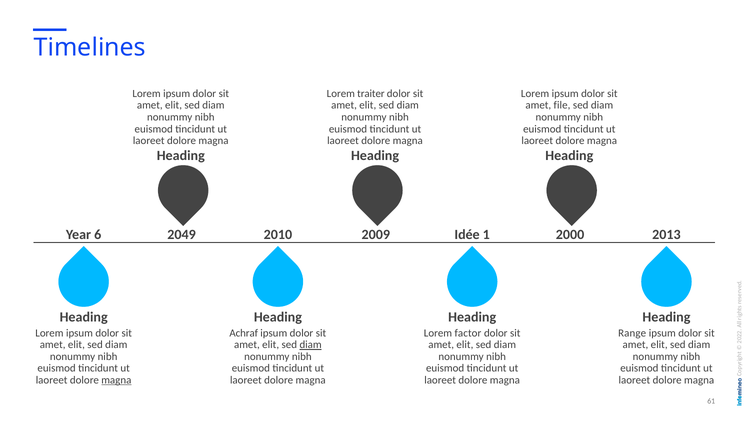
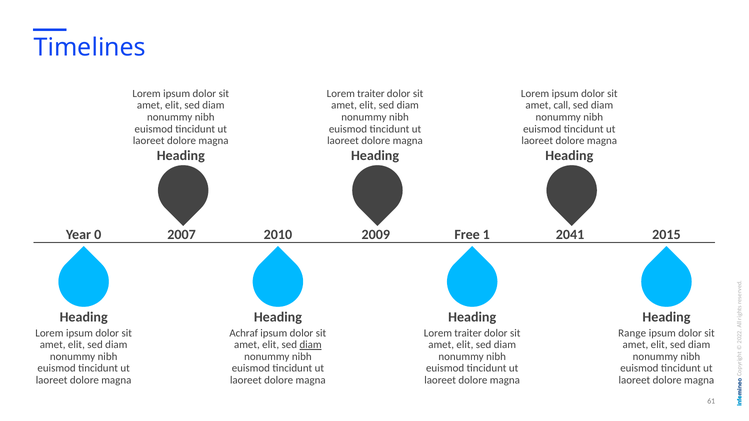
file: file -> call
Year 6: 6 -> 0
2049: 2049 -> 2007
Idée: Idée -> Free
2000: 2000 -> 2041
2013: 2013 -> 2015
factor at (468, 333): factor -> traiter
magna at (116, 380) underline: present -> none
